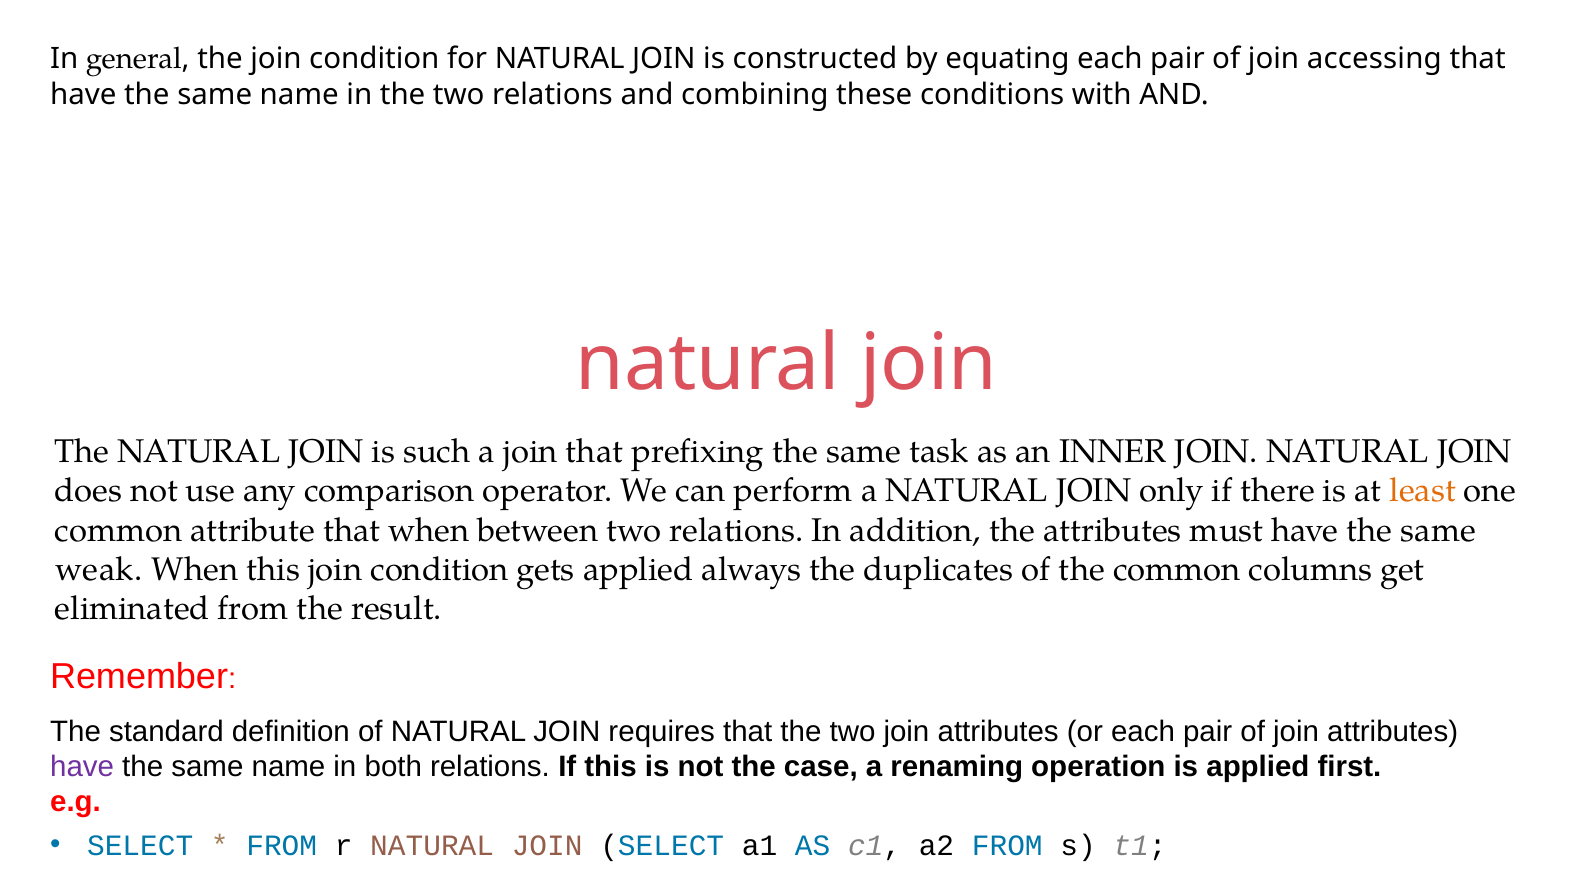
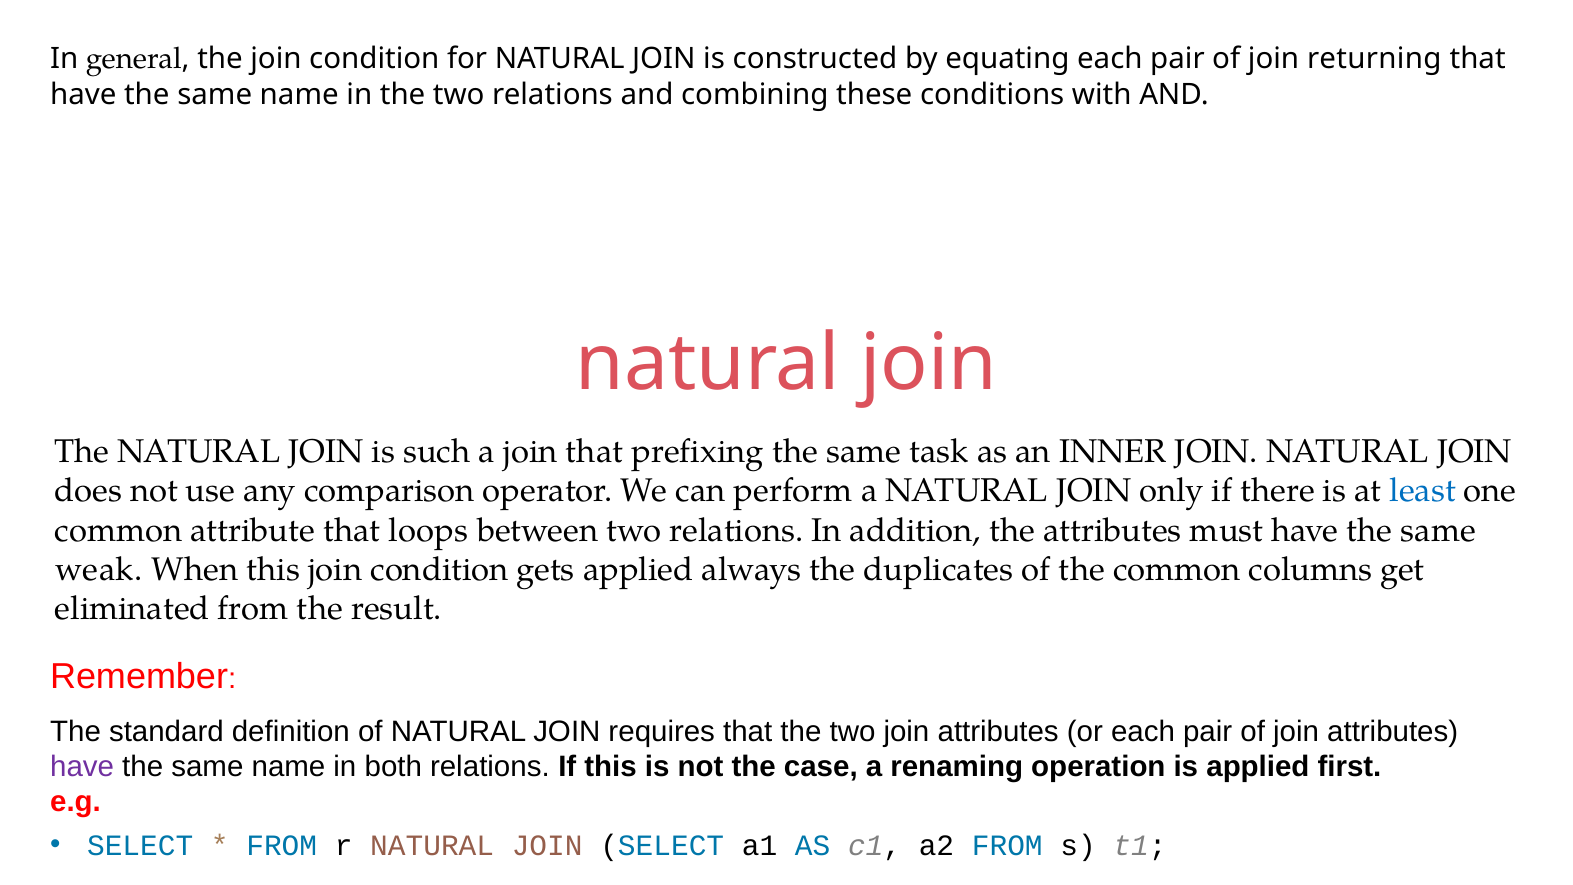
accessing: accessing -> returning
least colour: orange -> blue
that when: when -> loops
